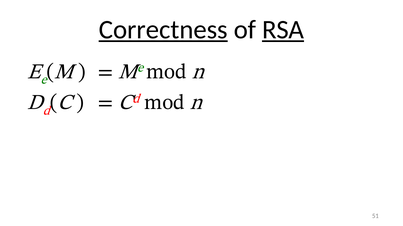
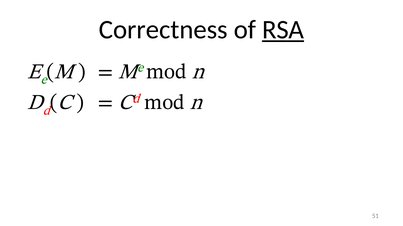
Correctness underline: present -> none
